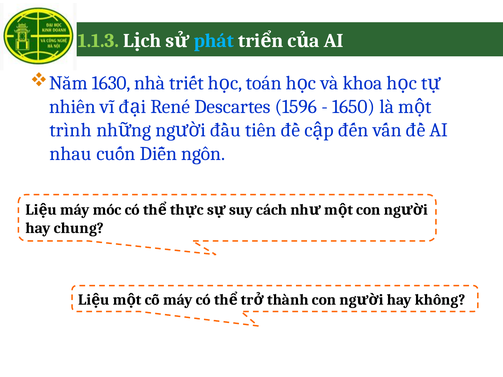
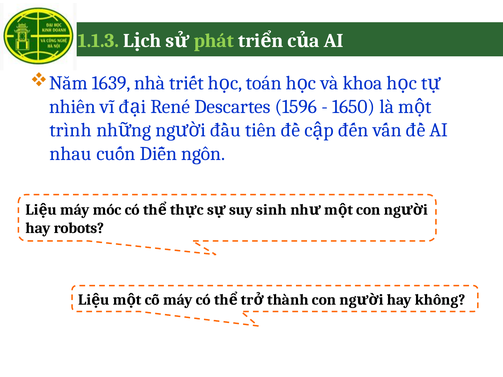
phát colour: light blue -> light green
1630: 1630 -> 1639
cách: cách -> sinh
chung: chung -> robots
